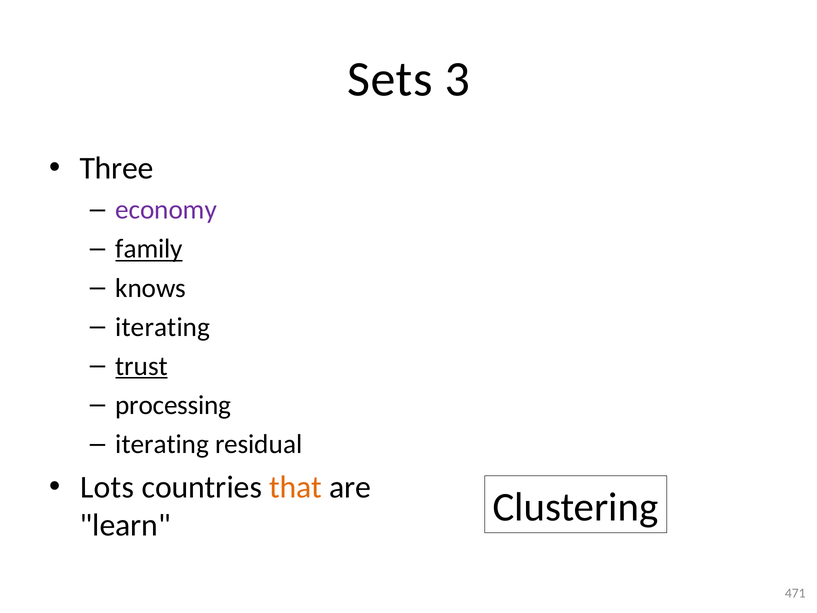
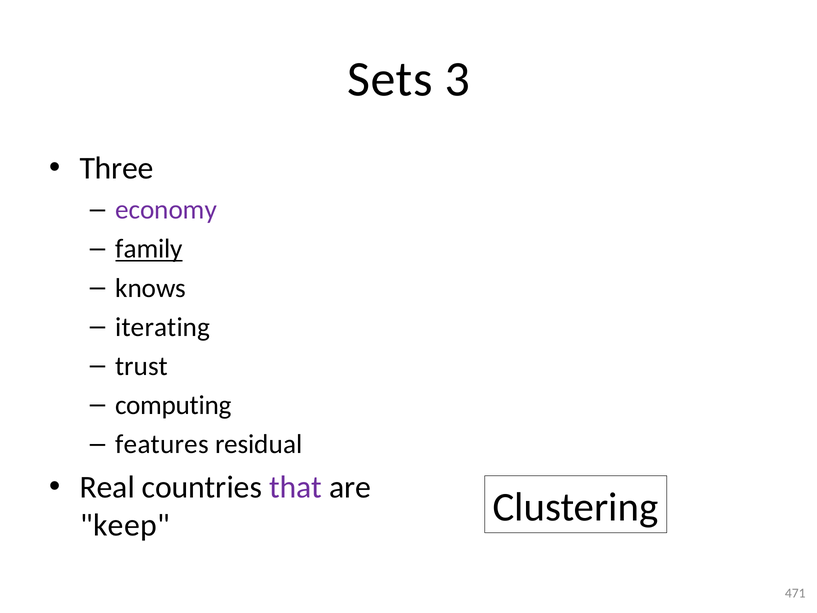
trust underline: present -> none
processing: processing -> computing
iterating at (162, 444): iterating -> features
Lots: Lots -> Real
that colour: orange -> purple
learn: learn -> keep
